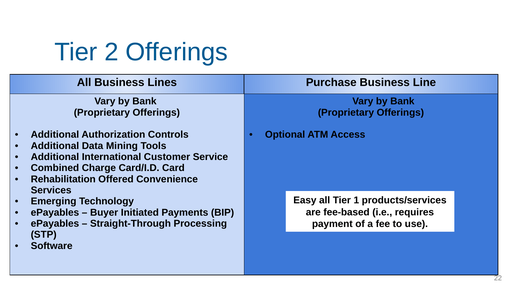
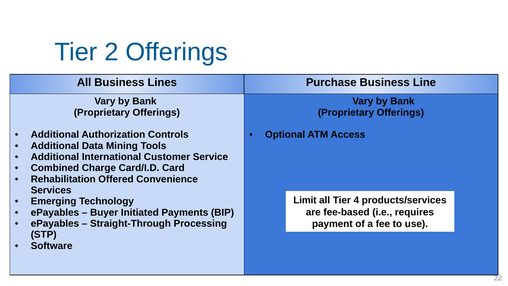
Easy: Easy -> Limit
1: 1 -> 4
